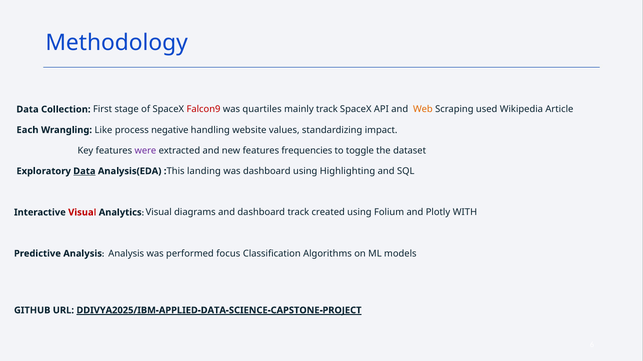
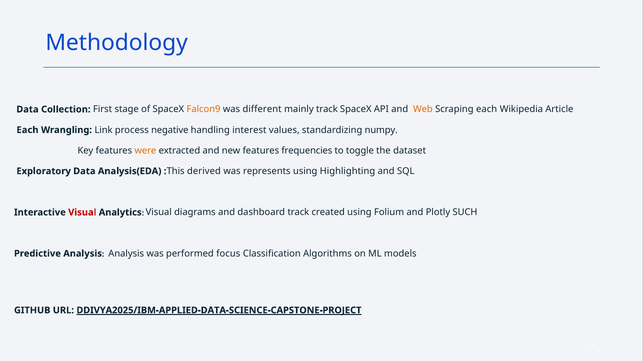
Falcon9 colour: red -> orange
quartiles: quartiles -> different
Scraping used: used -> each
Like: Like -> Link
website: website -> interest
impact: impact -> numpy
were colour: purple -> orange
Data at (84, 171) underline: present -> none
landing: landing -> derived
was dashboard: dashboard -> represents
WITH: WITH -> SUCH
